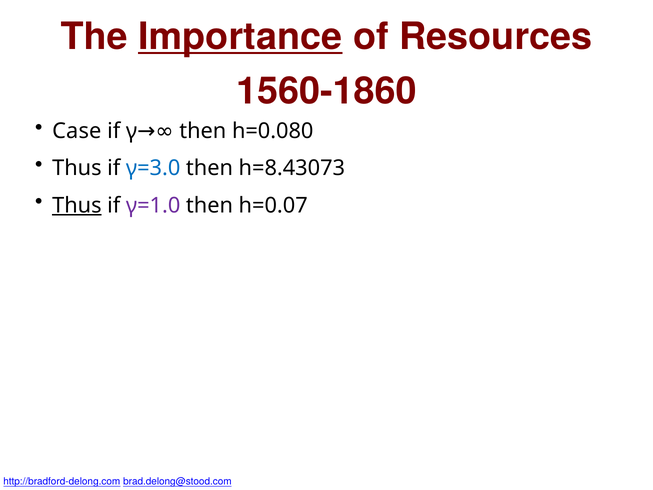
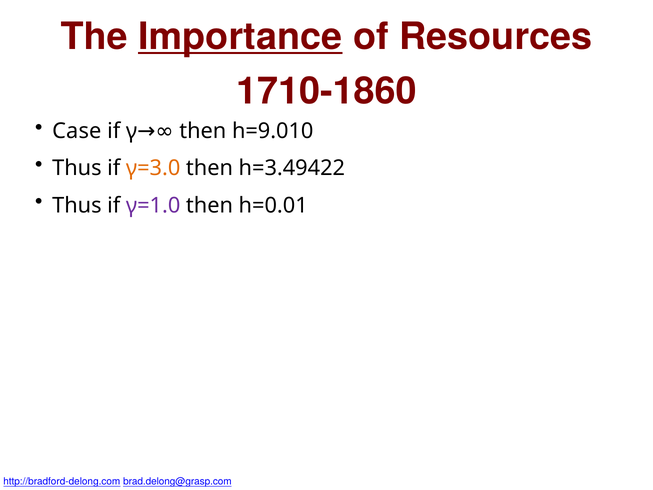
1560-1860: 1560-1860 -> 1710-1860
h=0.080: h=0.080 -> h=9.010
γ=3.0 colour: blue -> orange
h=8.43073: h=8.43073 -> h=3.49422
Thus at (77, 205) underline: present -> none
h=0.07: h=0.07 -> h=0.01
brad.delong@stood.com: brad.delong@stood.com -> brad.delong@grasp.com
